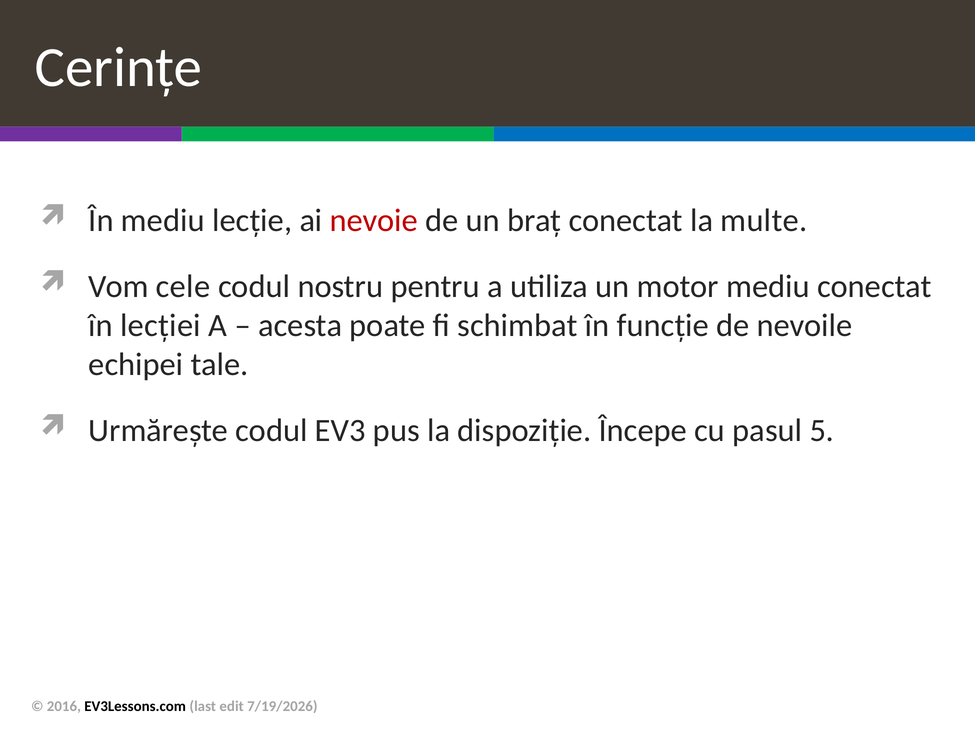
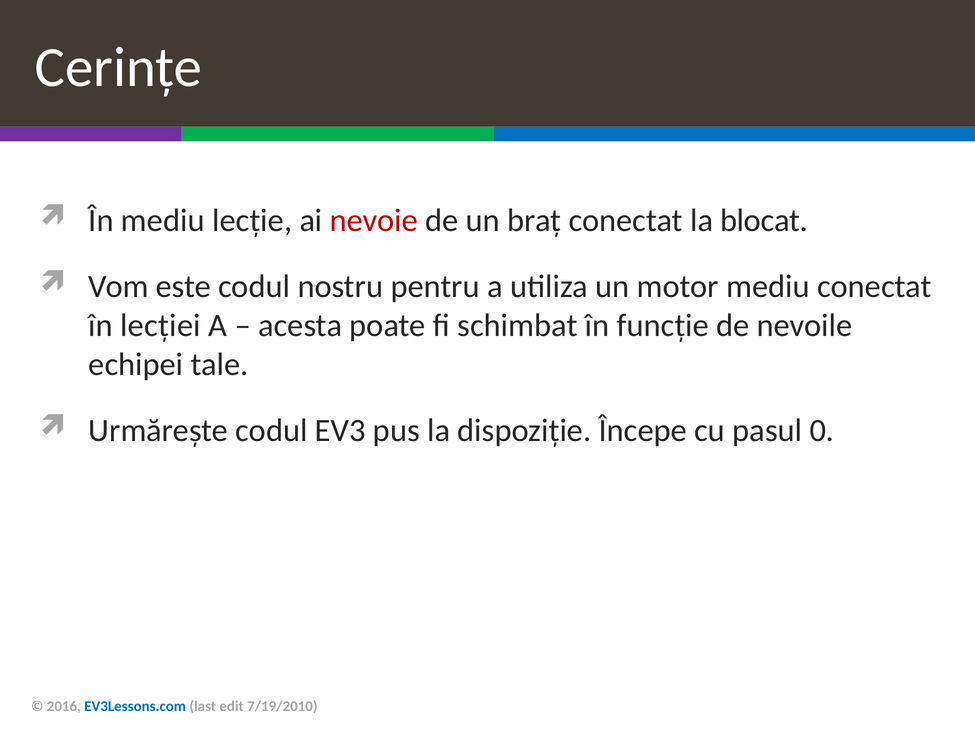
multe: multe -> blocat
cele: cele -> este
5: 5 -> 0
EV3Lessons.com colour: black -> blue
7/19/2026: 7/19/2026 -> 7/19/2010
